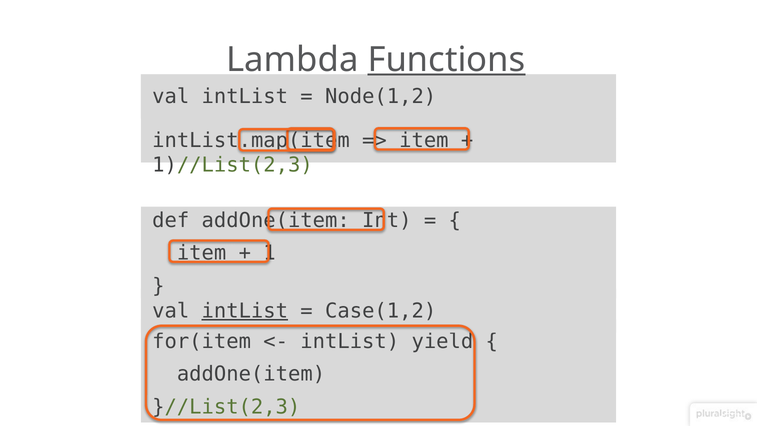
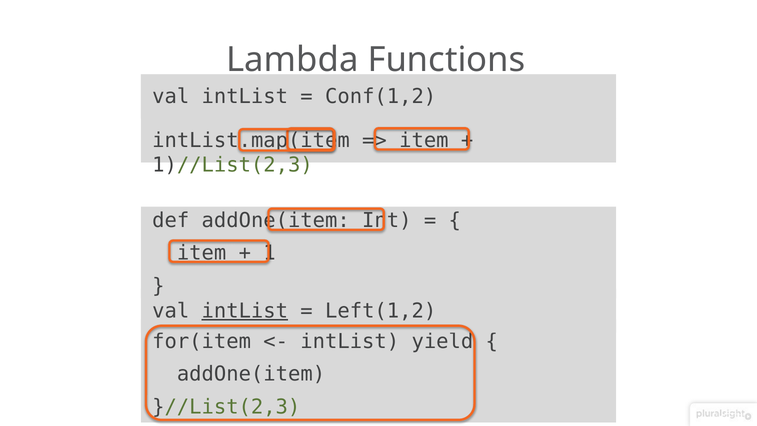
Functions underline: present -> none
Node(1,2: Node(1,2 -> Conf(1,2
Case(1,2: Case(1,2 -> Left(1,2
